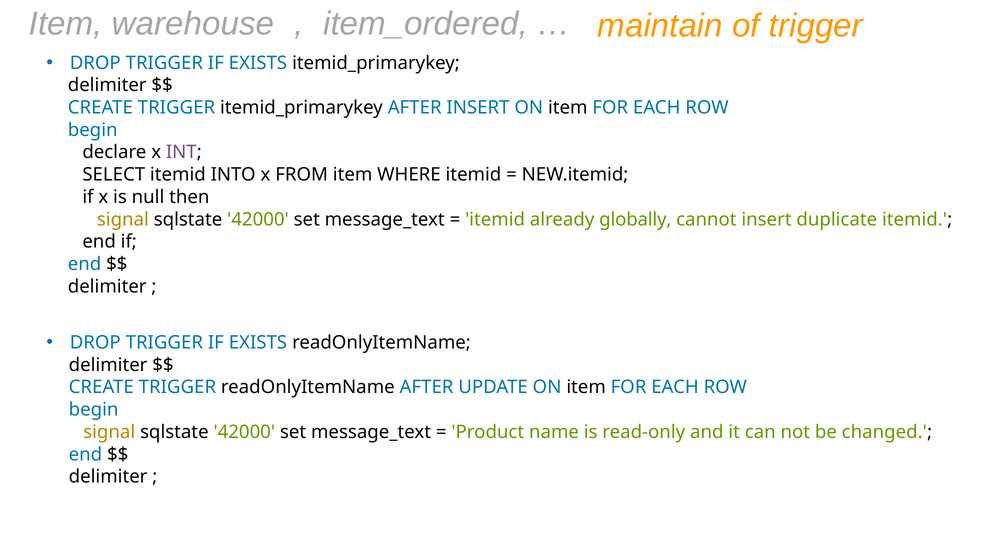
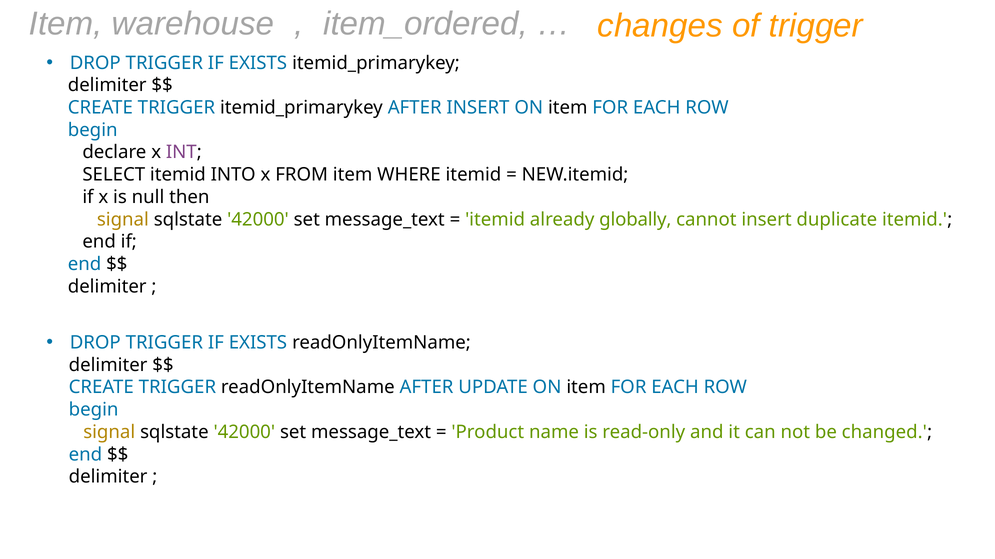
maintain: maintain -> changes
